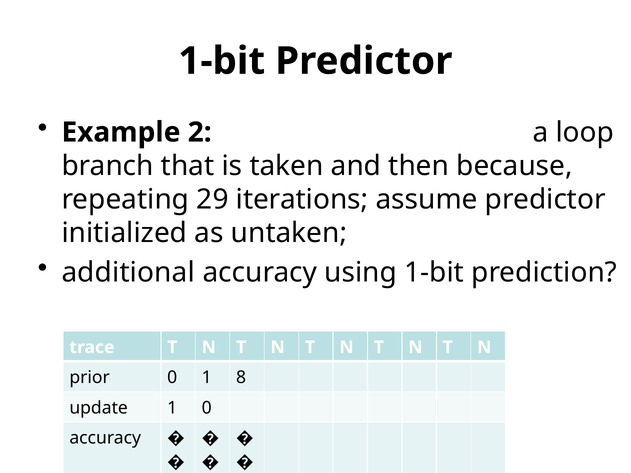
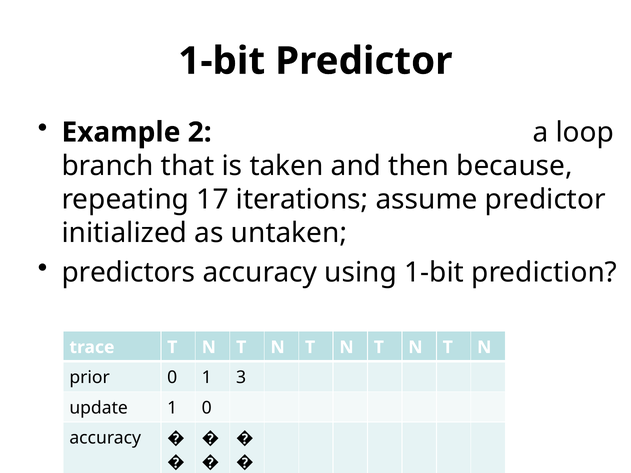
29: 29 -> 17
additional: additional -> predictors
8: 8 -> 3
